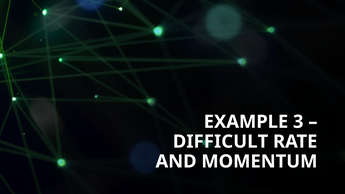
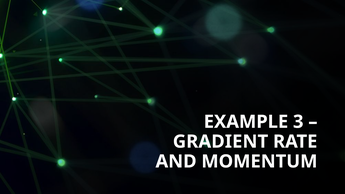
DIFFICULT: DIFFICULT -> GRADIENT
